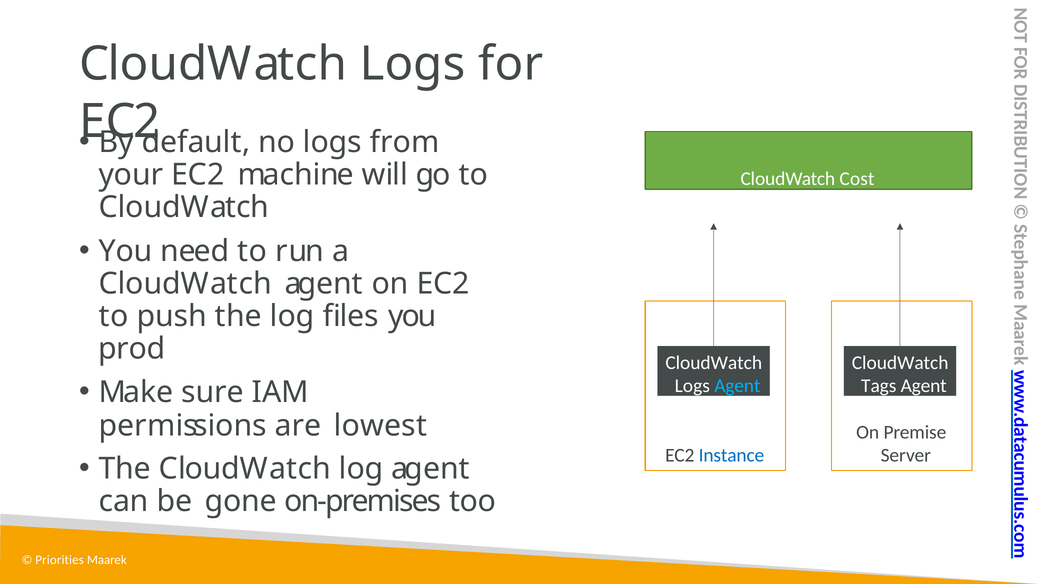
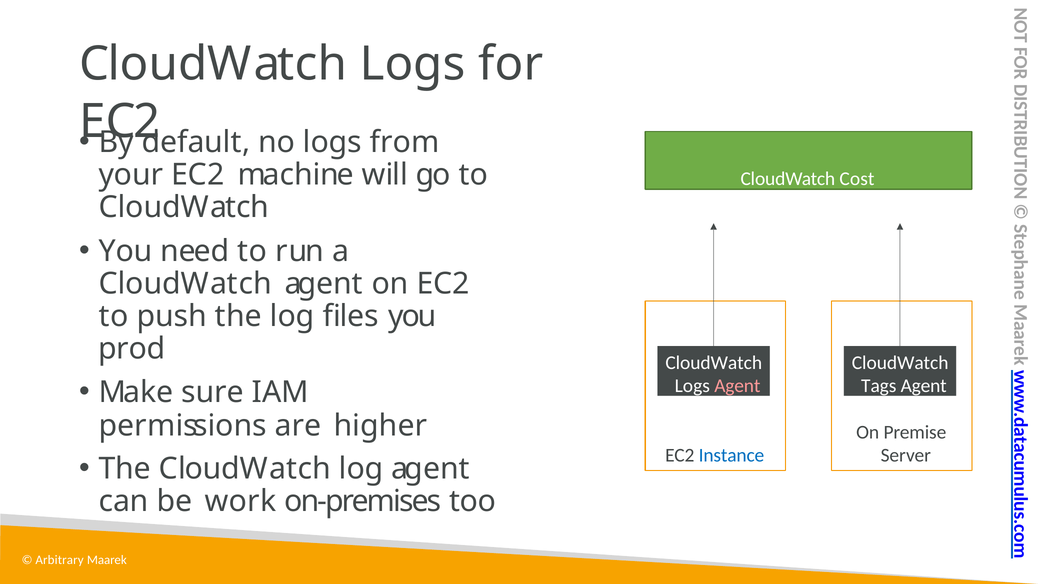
Agent at (737, 385) colour: light blue -> pink
lowest: lowest -> higher
gone: gone -> work
Priorities: Priorities -> Arbitrary
